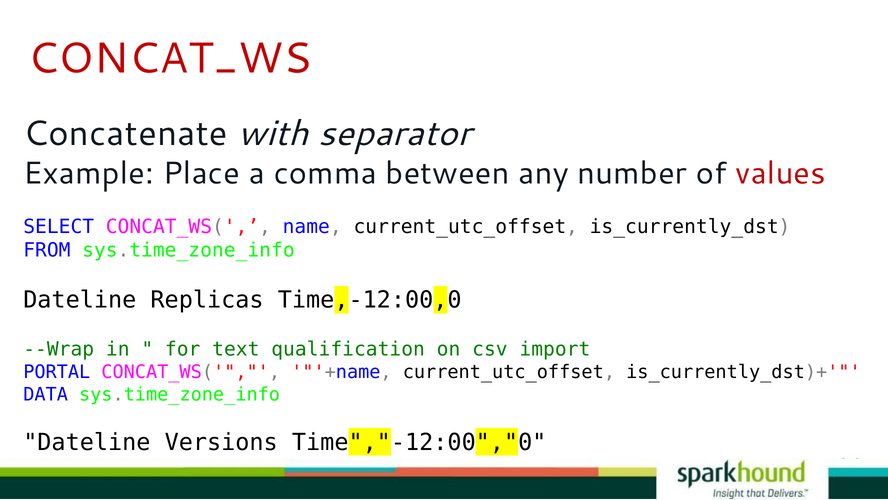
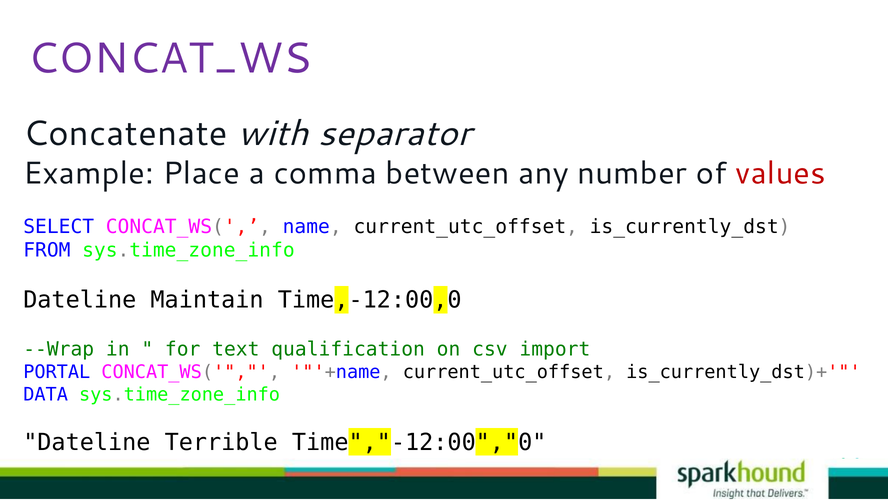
CONCAT_WS colour: red -> purple
Replicas: Replicas -> Maintain
Versions: Versions -> Terrible
